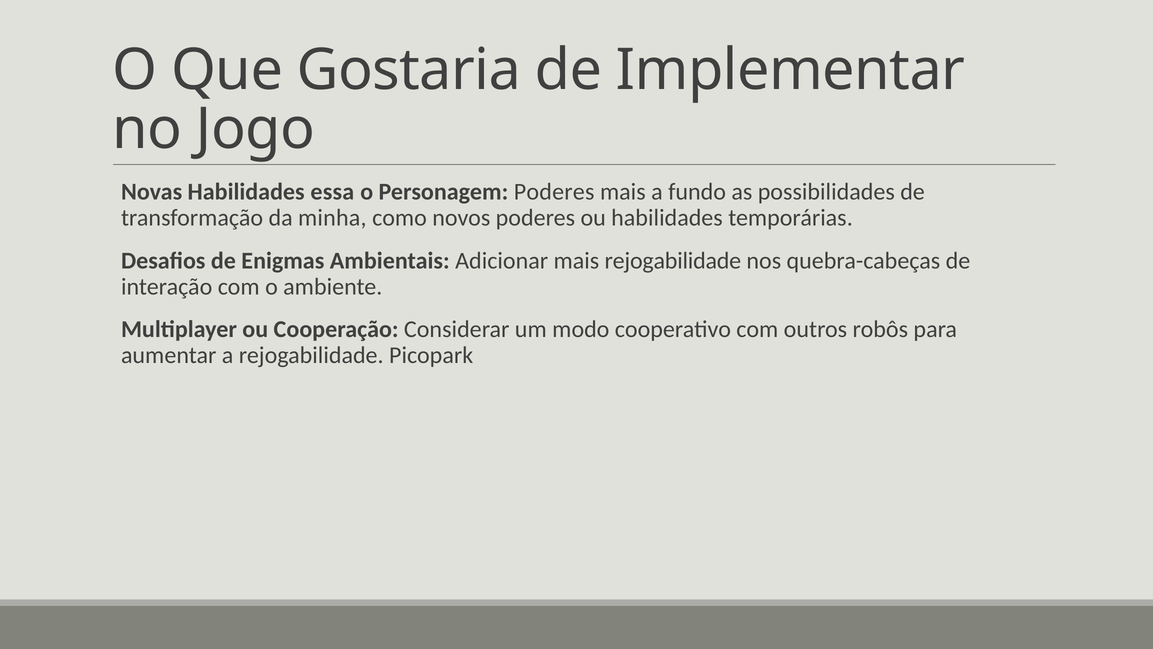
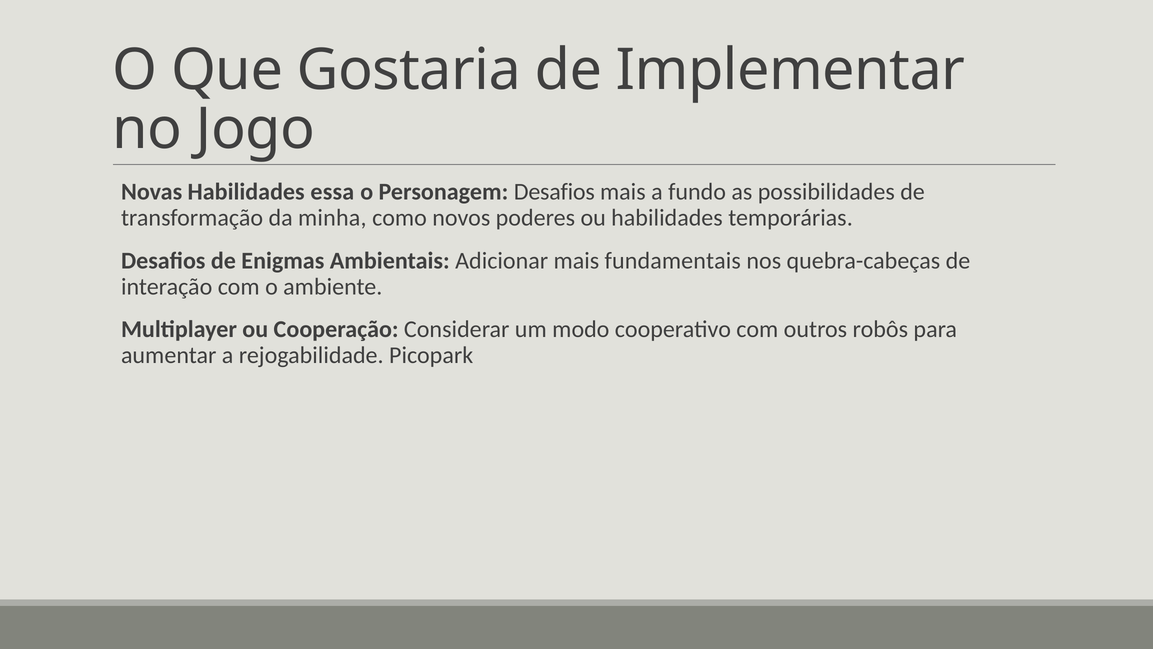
Personagem Poderes: Poderes -> Desafios
mais rejogabilidade: rejogabilidade -> fundamentais
